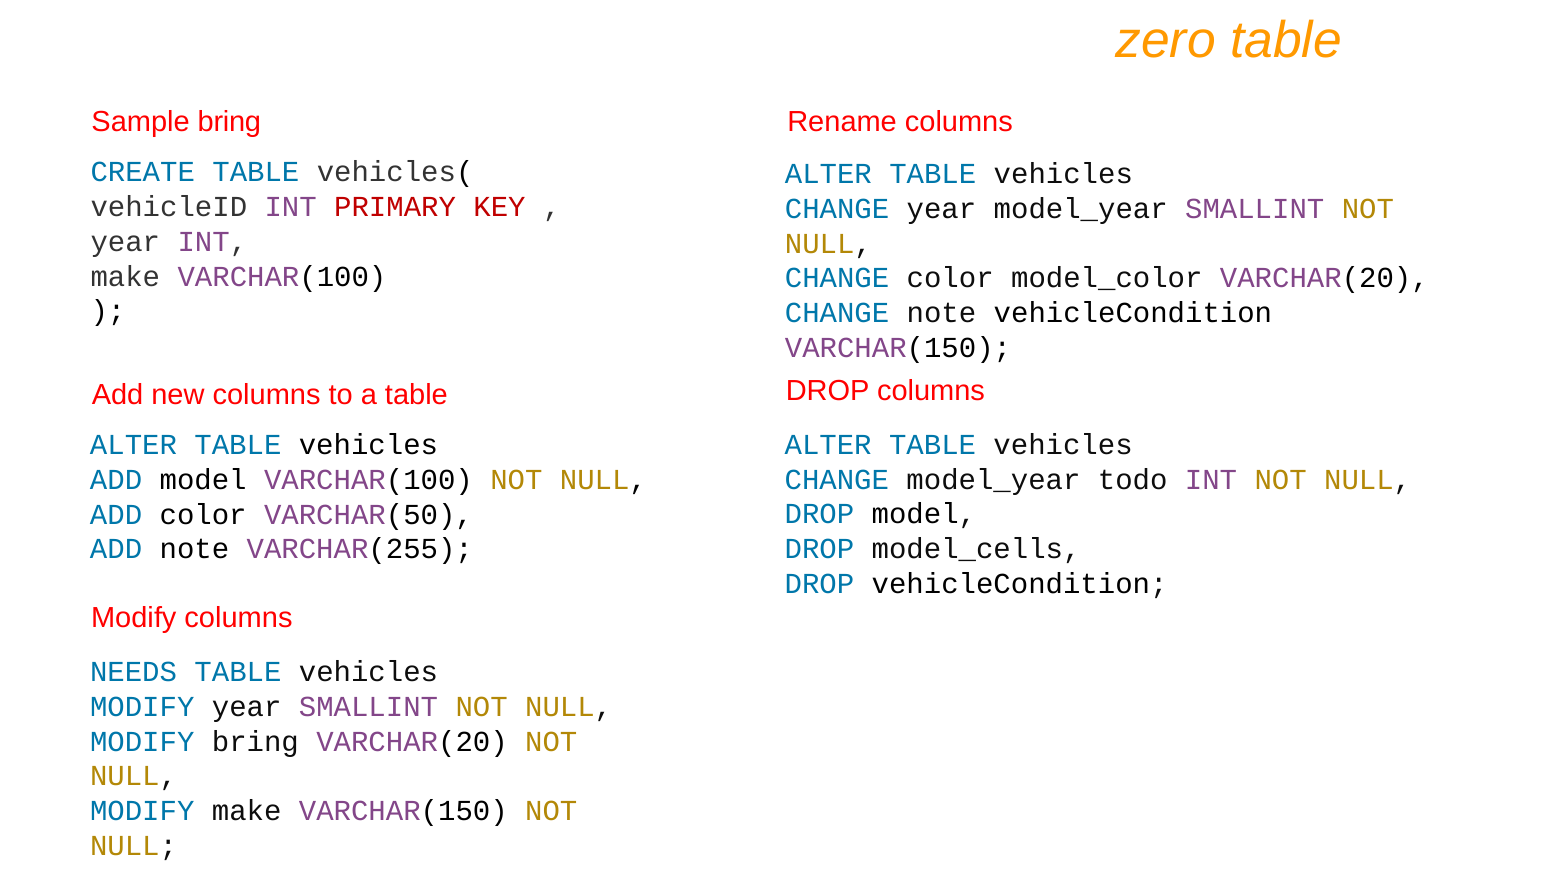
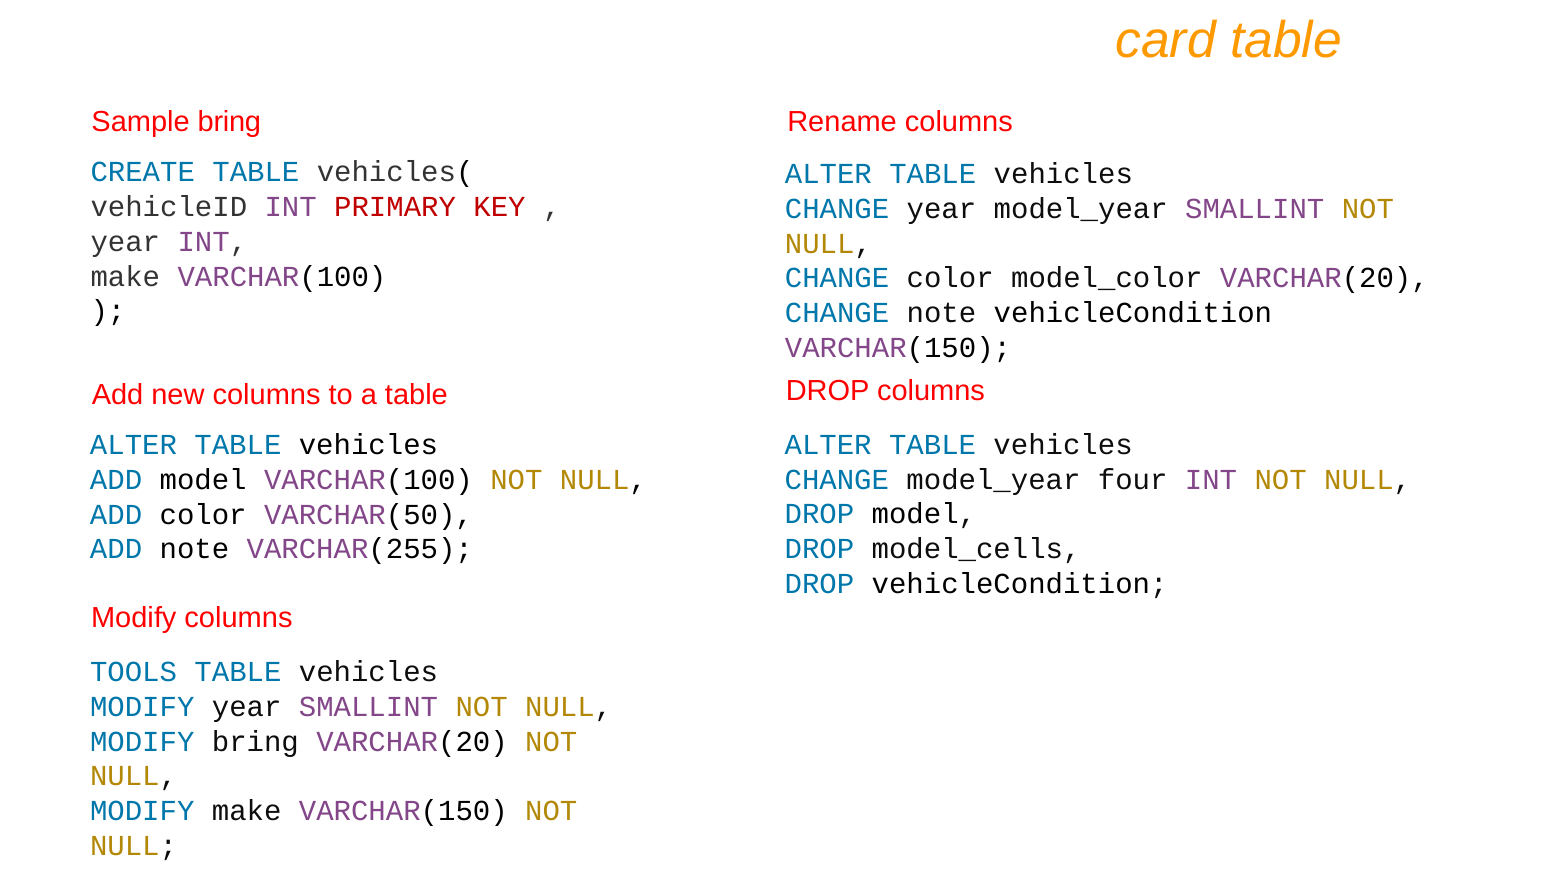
zero: zero -> card
todo: todo -> four
NEEDS: NEEDS -> TOOLS
